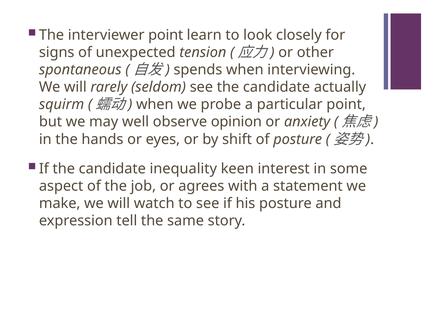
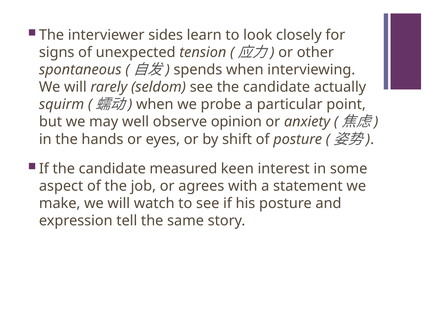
interviewer point: point -> sides
inequality: inequality -> measured
